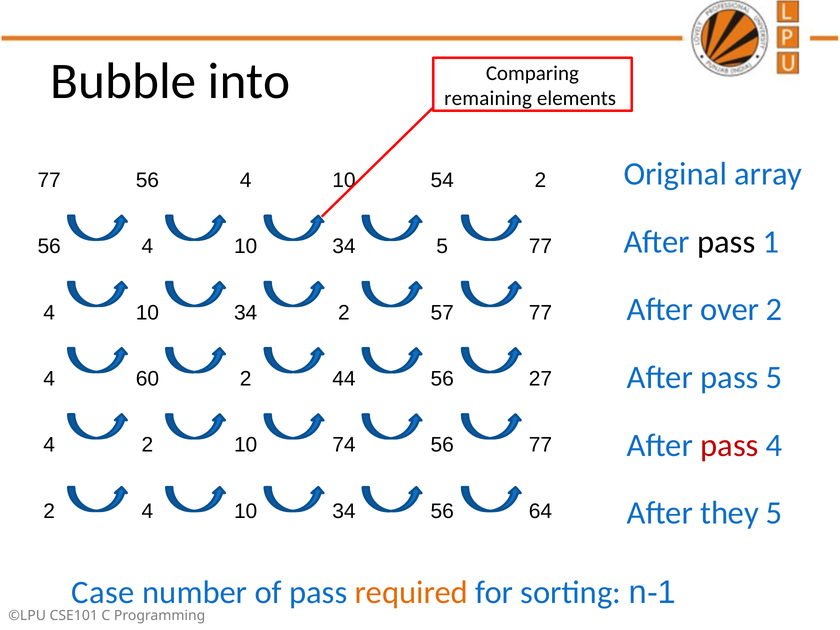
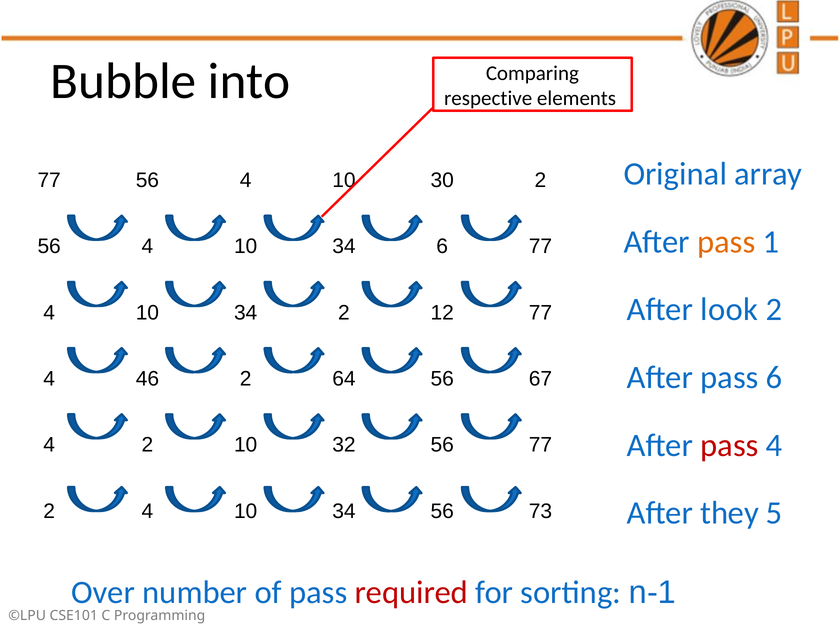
remaining: remaining -> respective
54: 54 -> 30
pass at (726, 242) colour: black -> orange
34 5: 5 -> 6
over: over -> look
57: 57 -> 12
pass 5: 5 -> 6
60: 60 -> 46
44: 44 -> 64
27: 27 -> 67
74: 74 -> 32
64: 64 -> 73
Case: Case -> Over
required colour: orange -> red
